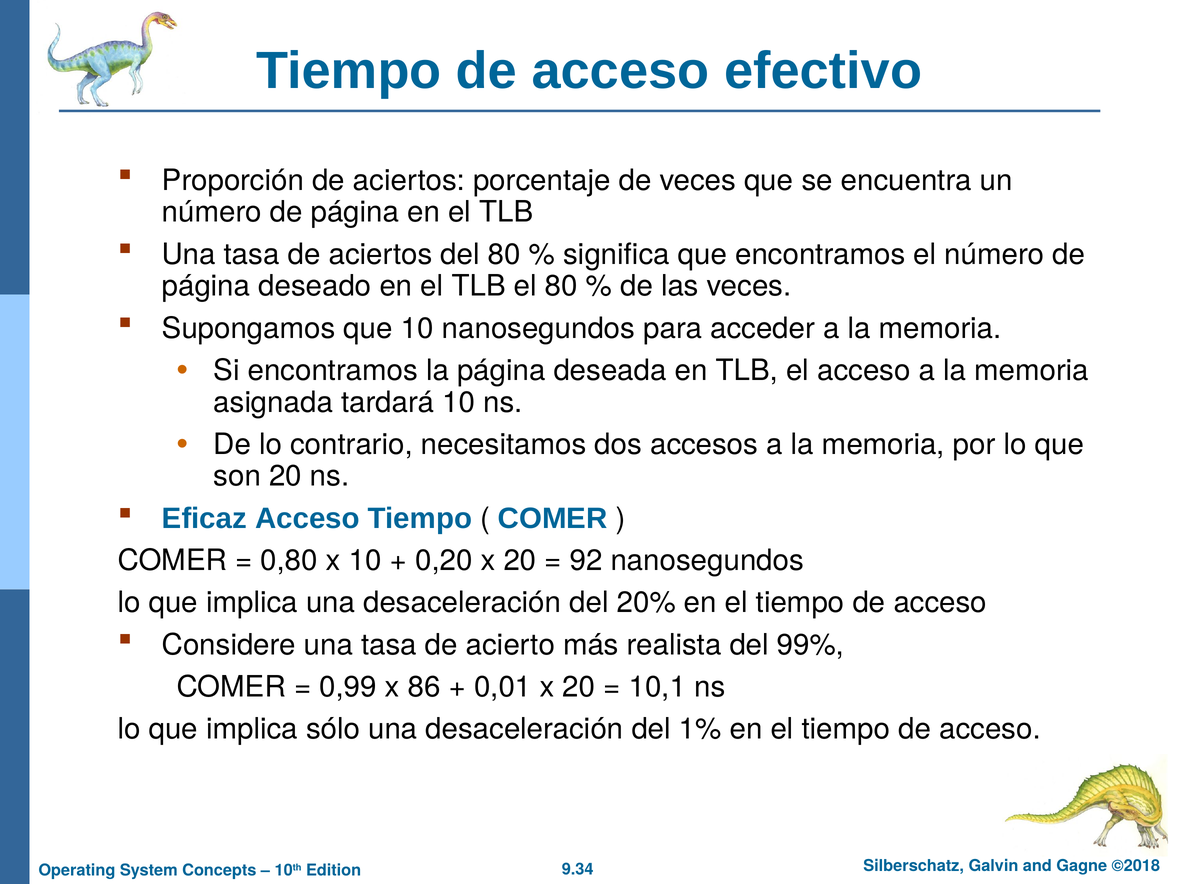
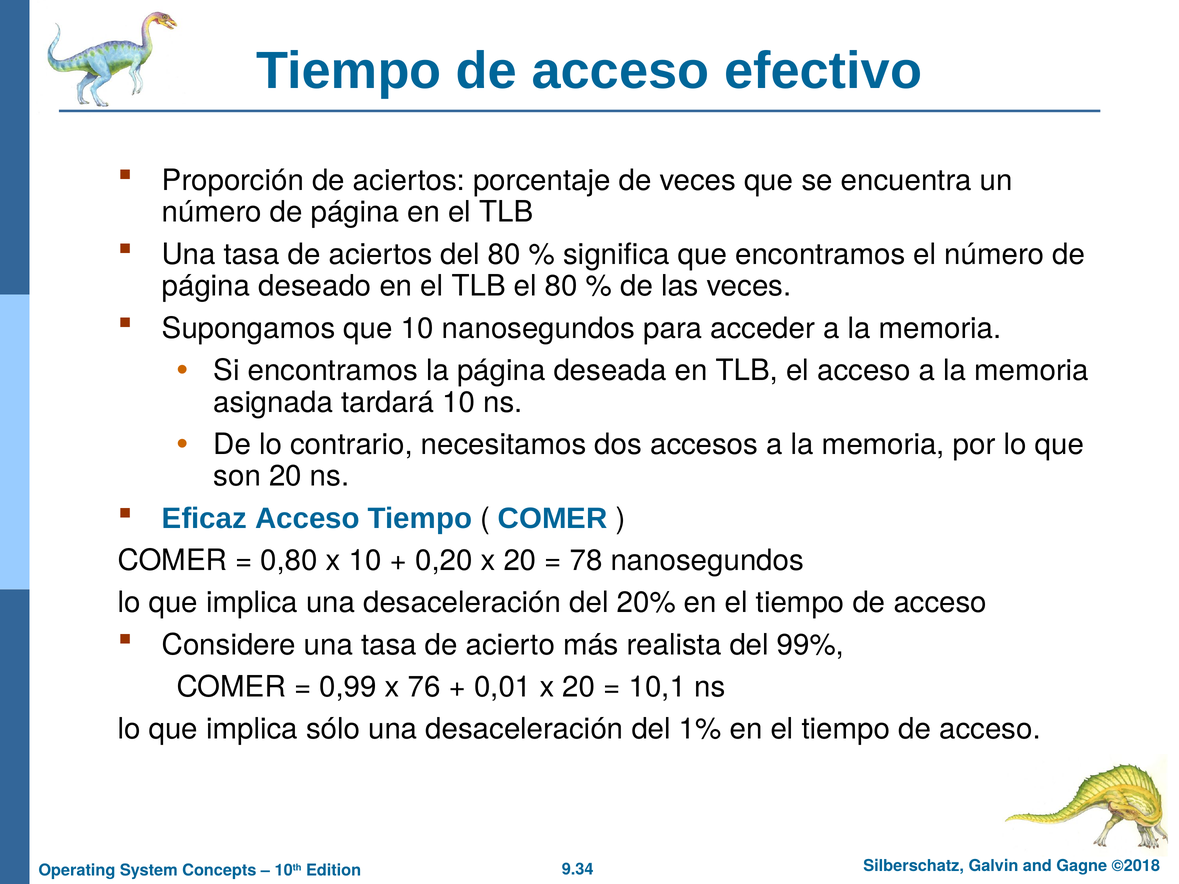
92: 92 -> 78
86: 86 -> 76
